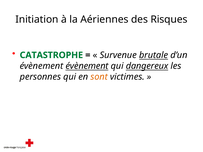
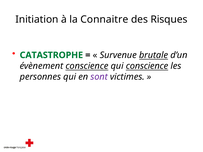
Aériennes: Aériennes -> Connaitre
évènement évènement: évènement -> conscience
qui dangereux: dangereux -> conscience
sont colour: orange -> purple
